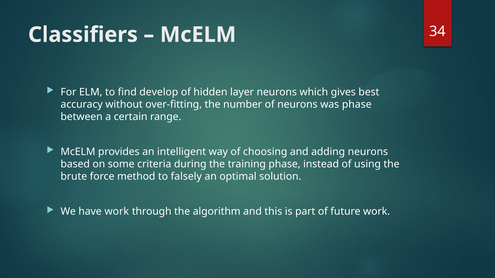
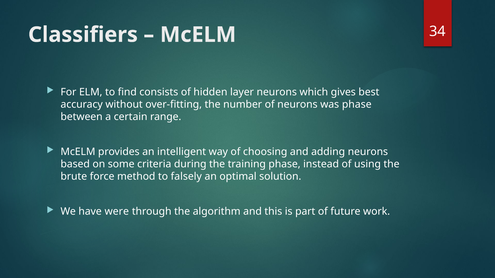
develop: develop -> consists
have work: work -> were
